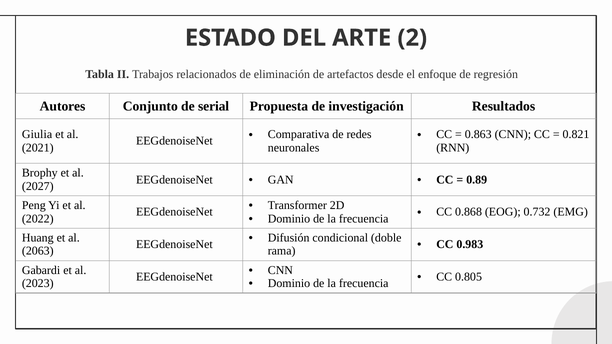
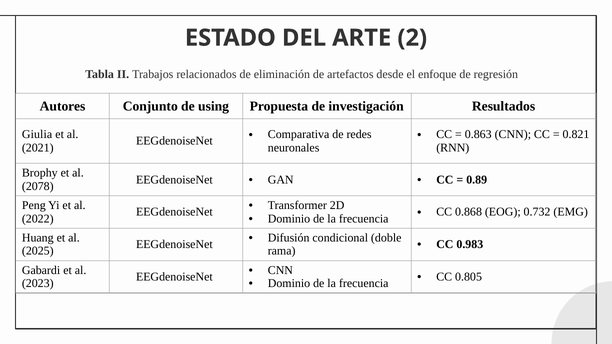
serial: serial -> using
2027: 2027 -> 2078
2063: 2063 -> 2025
